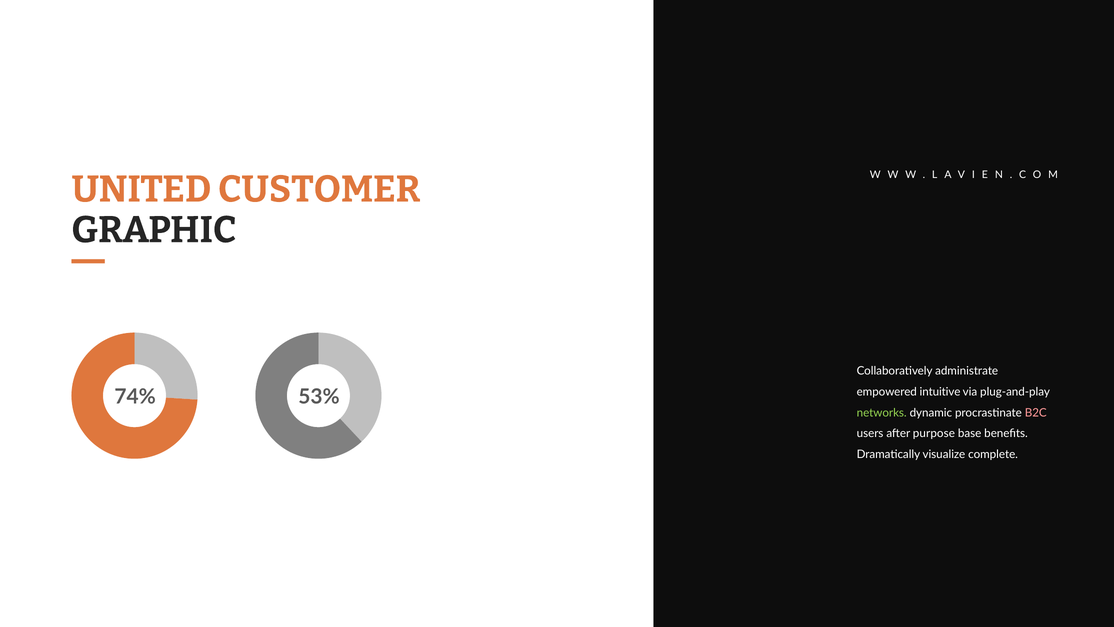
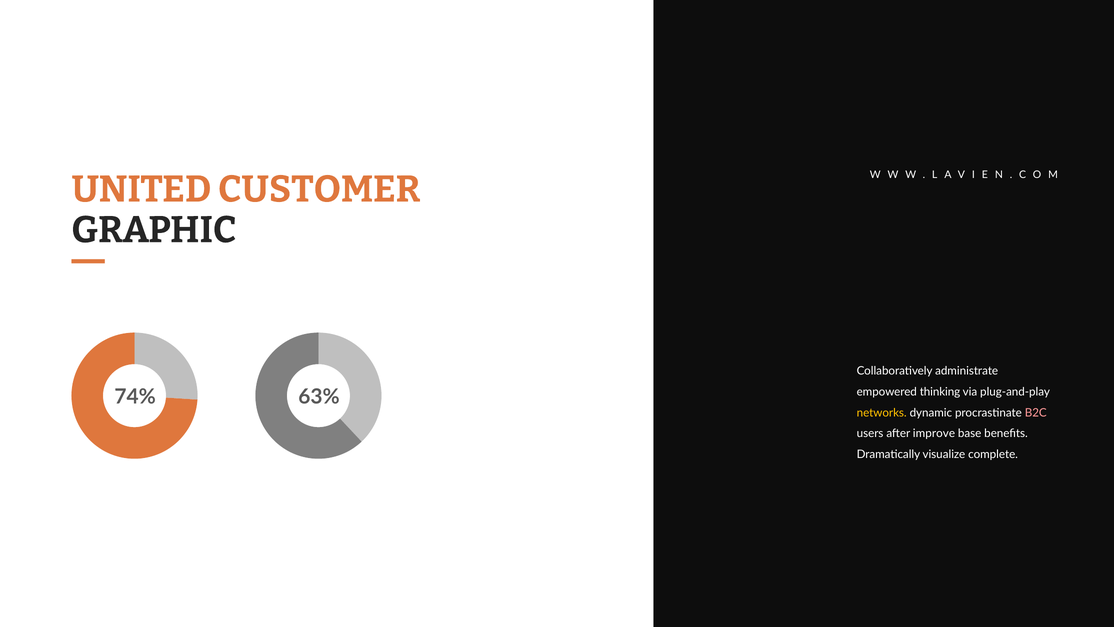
intuitive: intuitive -> thinking
53%: 53% -> 63%
networks colour: light green -> yellow
purpose: purpose -> improve
